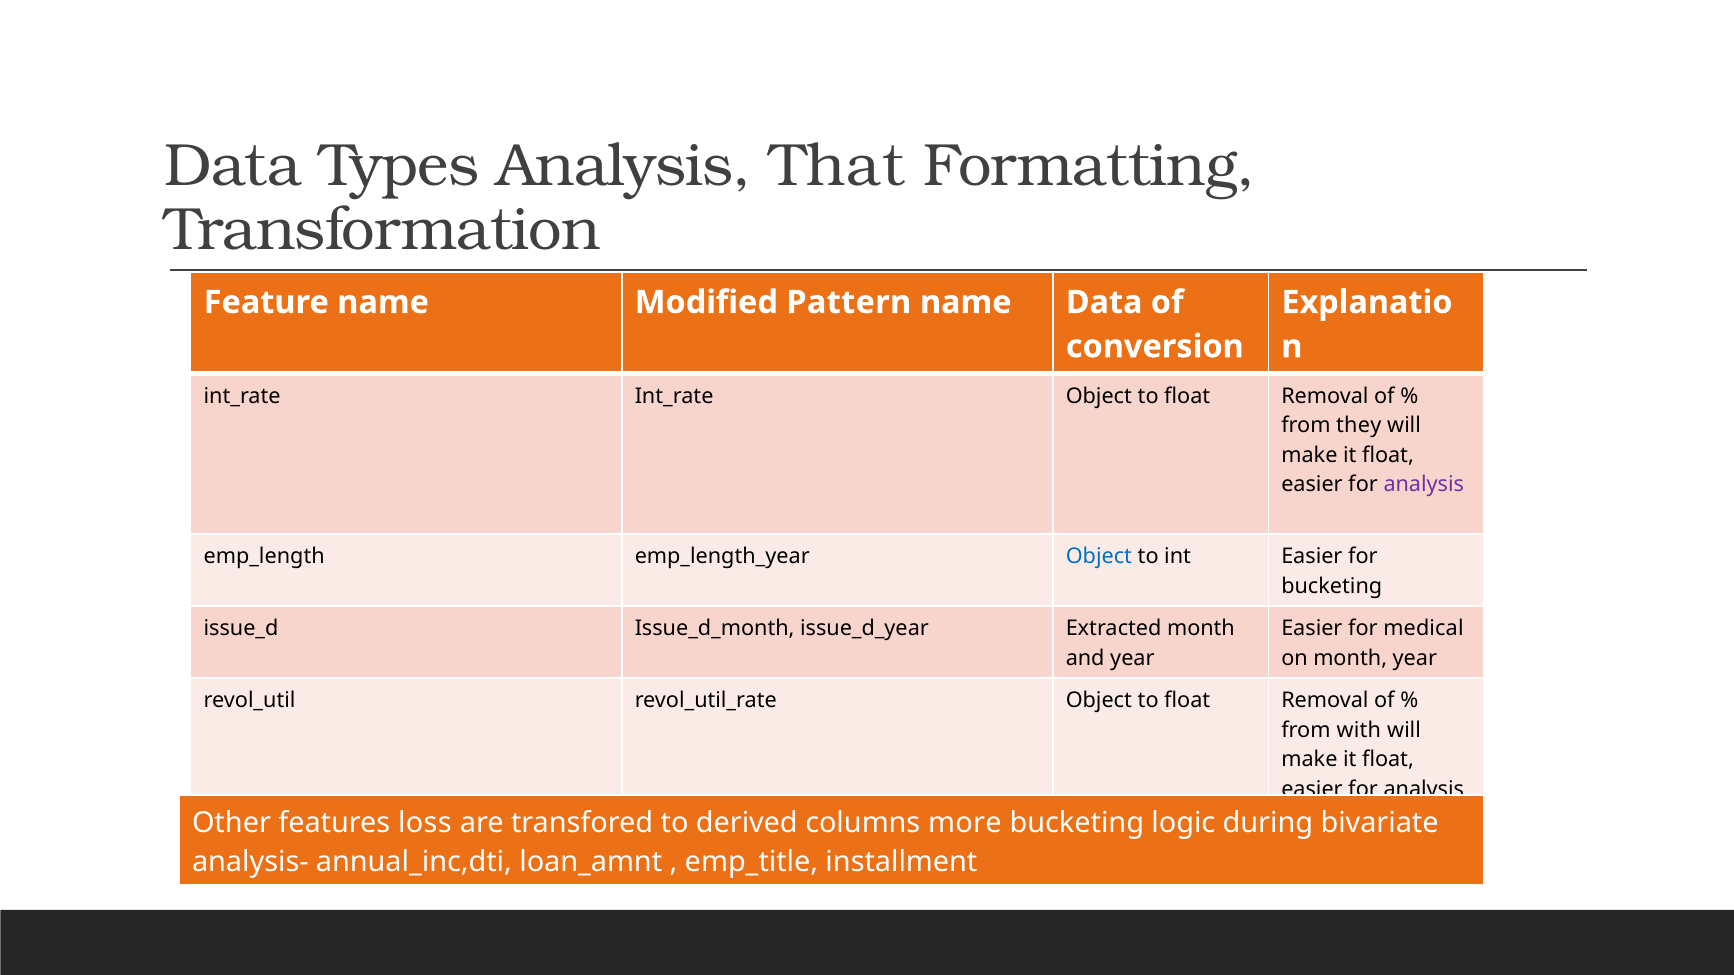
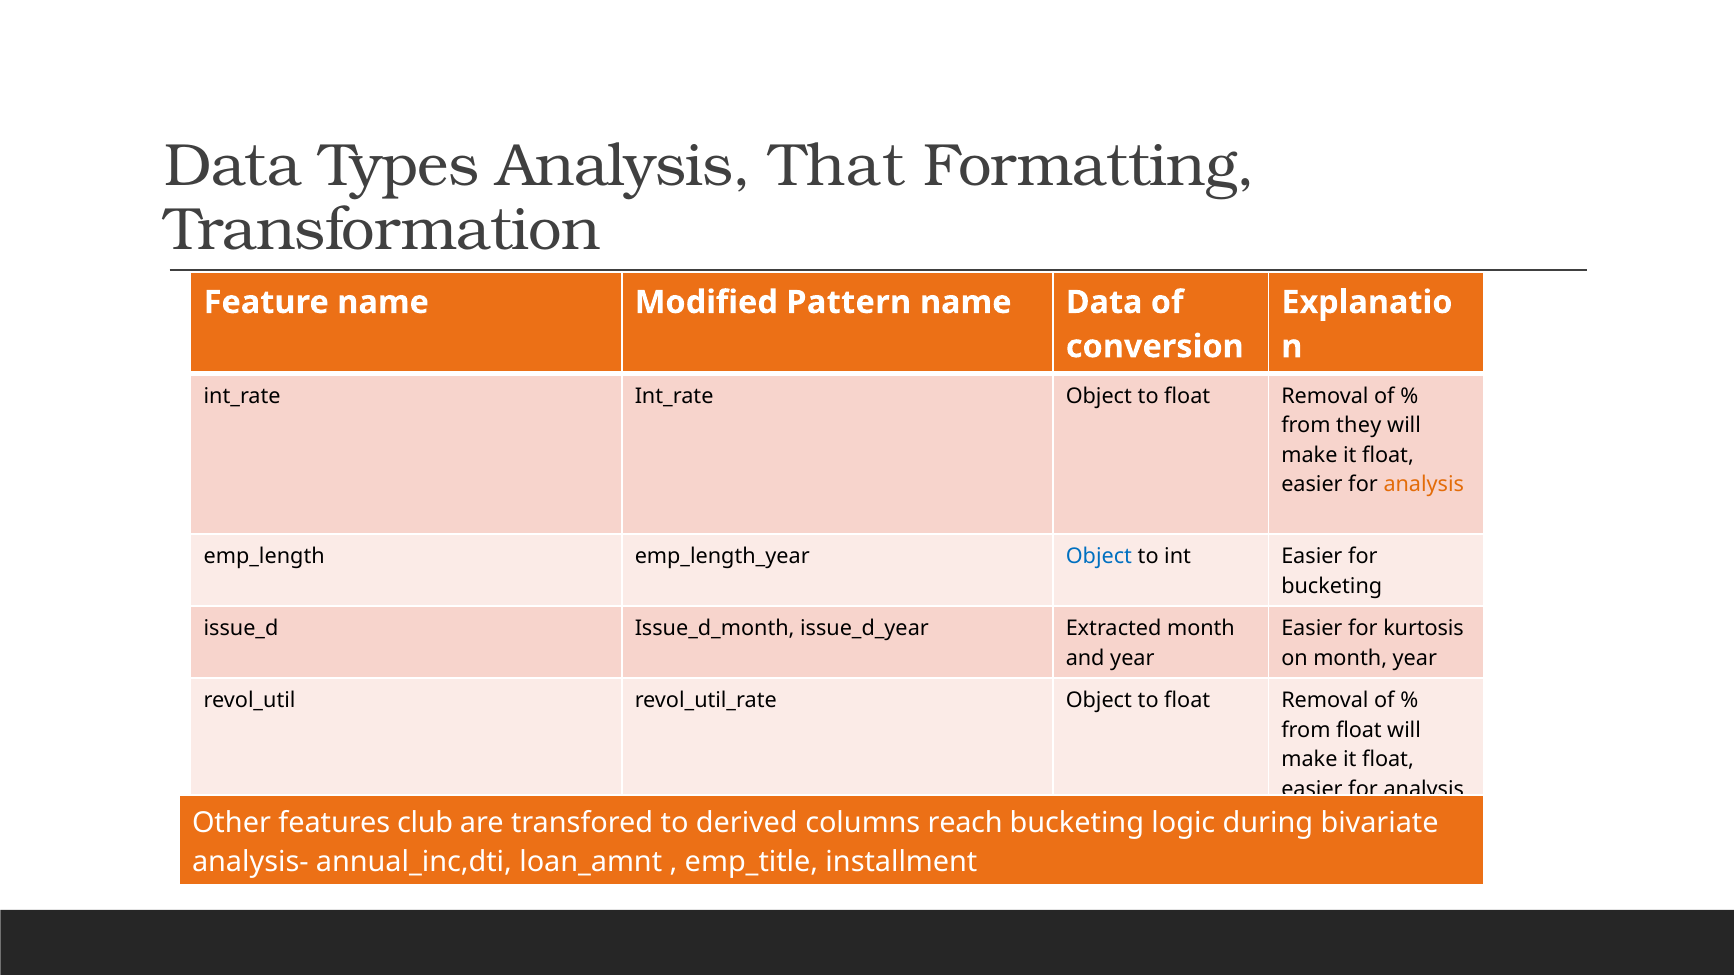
analysis at (1424, 485) colour: purple -> orange
medical: medical -> kurtosis
from with: with -> float
loss: loss -> club
more: more -> reach
